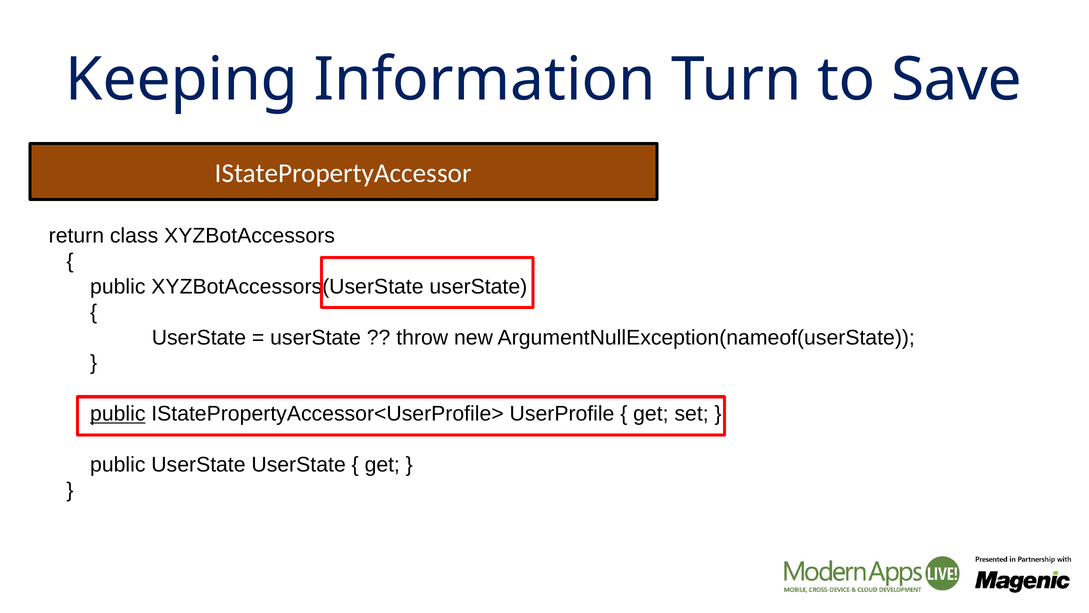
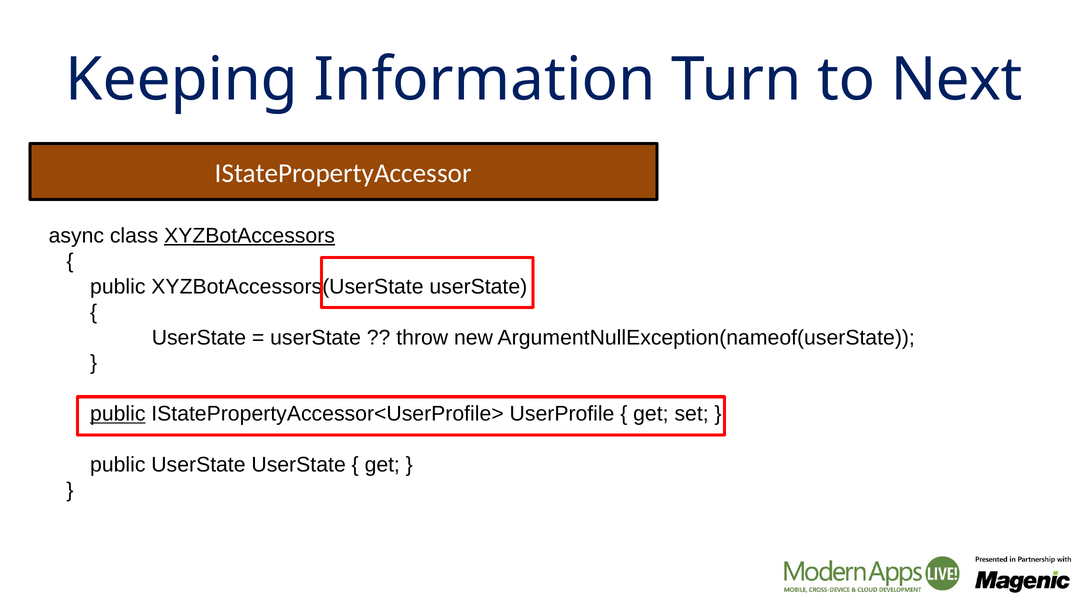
Save: Save -> Next
return: return -> async
XYZBotAccessors underline: none -> present
